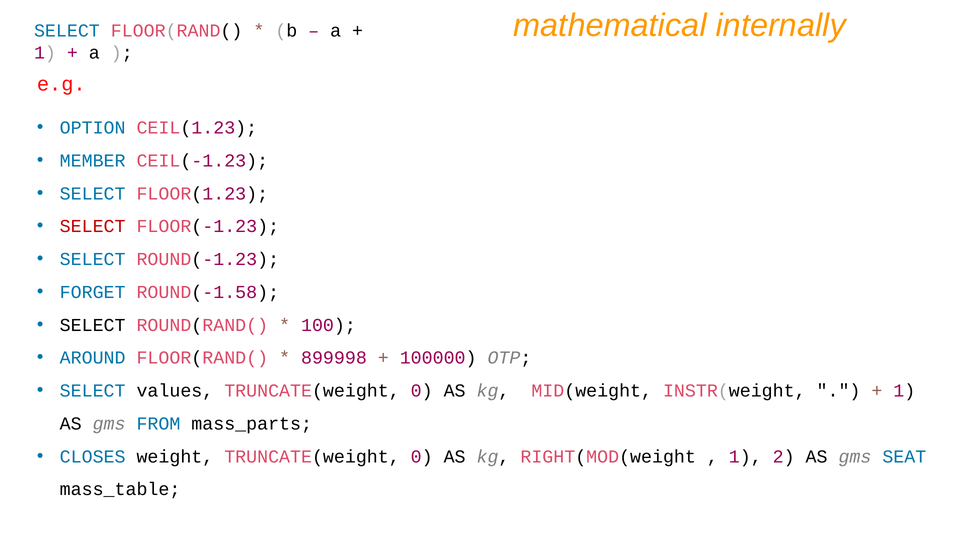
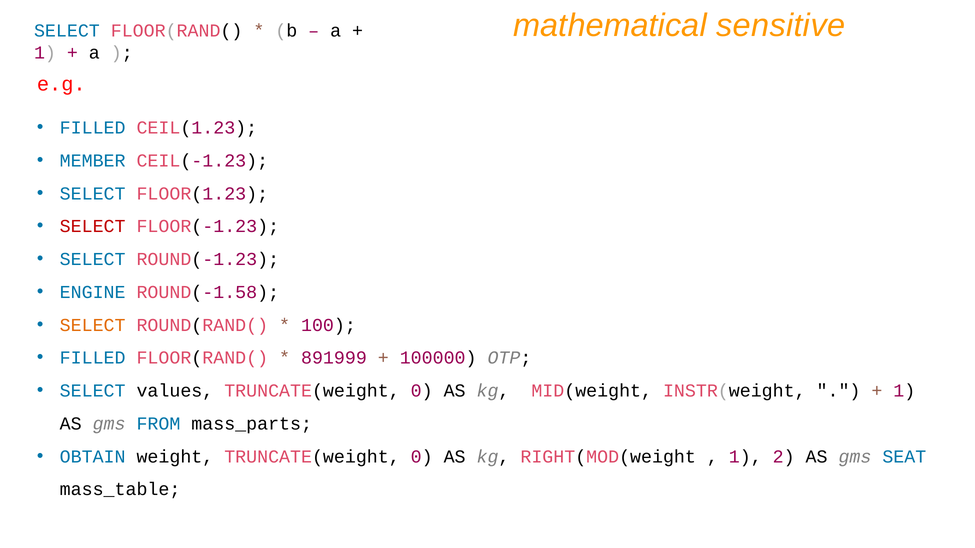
internally: internally -> sensitive
OPTION at (93, 128): OPTION -> FILLED
FORGET: FORGET -> ENGINE
SELECT at (93, 325) colour: black -> orange
AROUND at (93, 358): AROUND -> FILLED
899998: 899998 -> 891999
CLOSES: CLOSES -> OBTAIN
